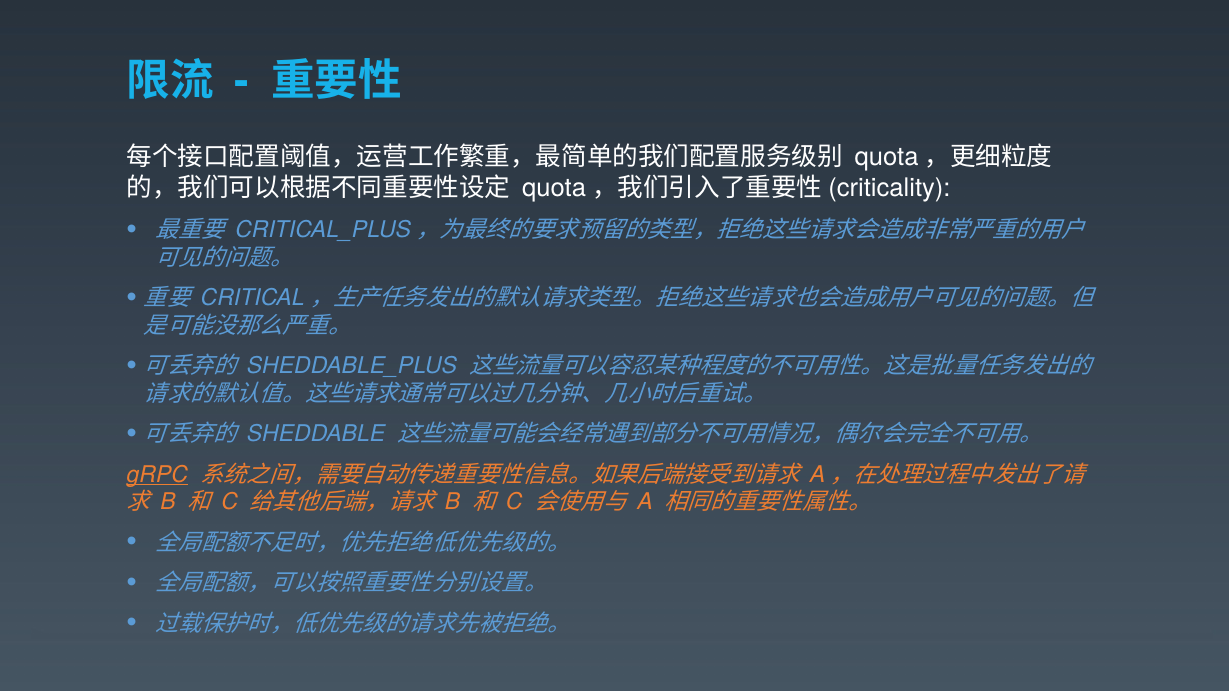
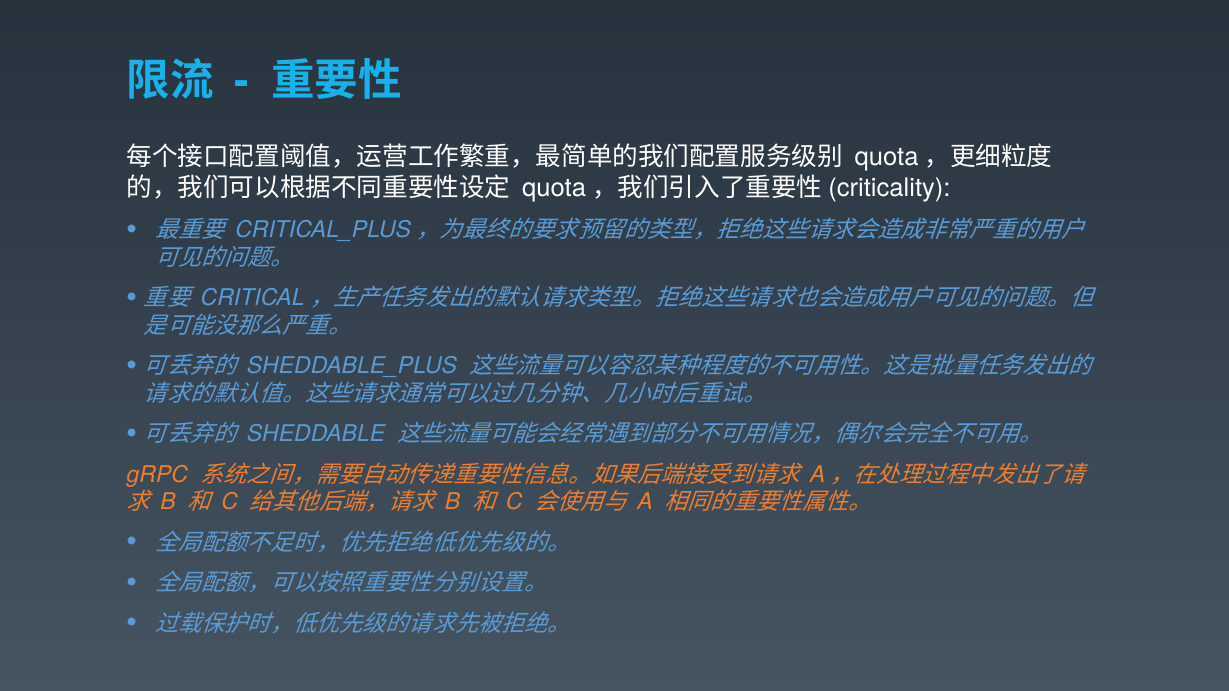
gRPC underline: present -> none
